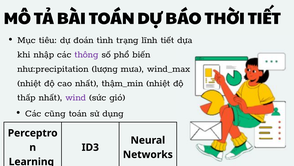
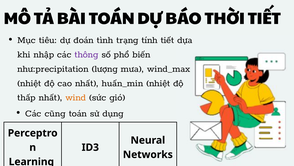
lĩnh: lĩnh -> tính
thậm_min: thậm_min -> huấn_min
wind colour: purple -> orange
